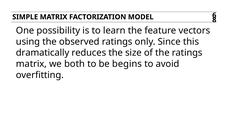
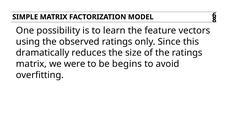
both: both -> were
